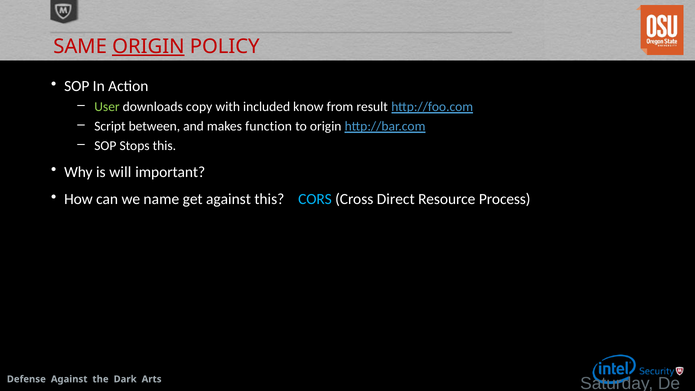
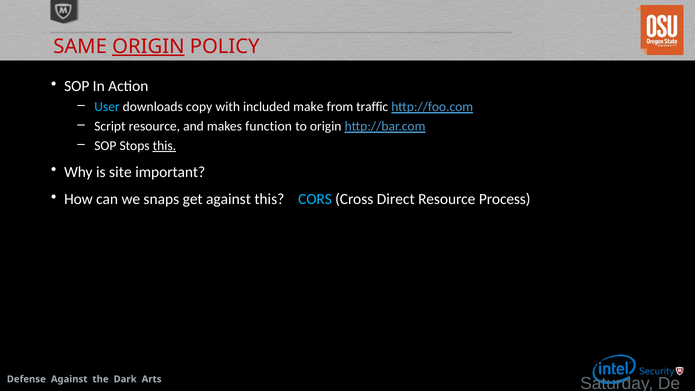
User colour: light green -> light blue
know: know -> make
result: result -> traffic
Script between: between -> resource
this at (164, 146) underline: none -> present
will: will -> site
name: name -> snaps
